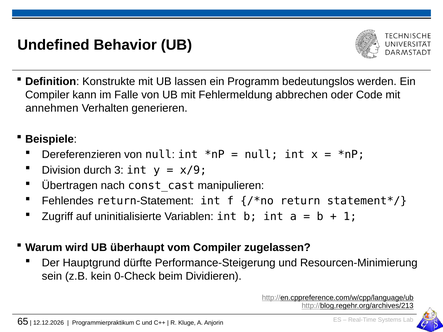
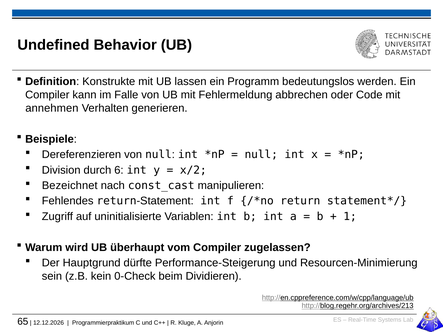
3: 3 -> 6
x/9: x/9 -> x/2
Übertragen: Übertragen -> Bezeichnet
